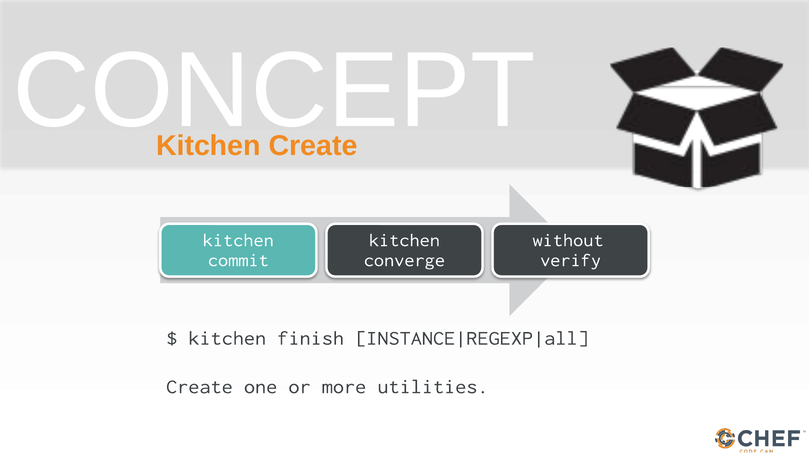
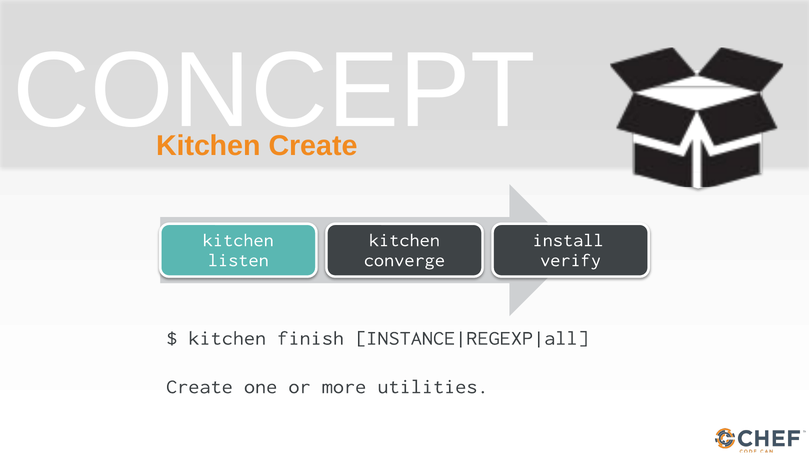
without: without -> install
commit: commit -> listen
